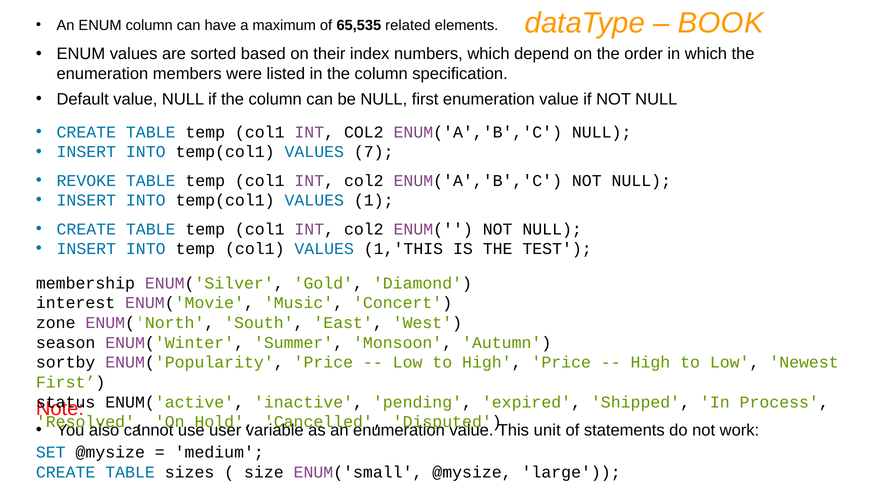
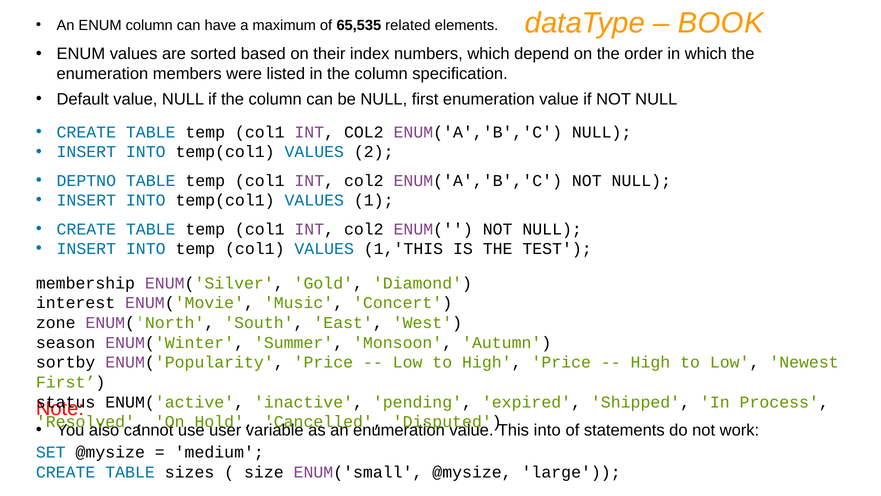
7: 7 -> 2
REVOKE: REVOKE -> DEPTNO
This unit: unit -> into
